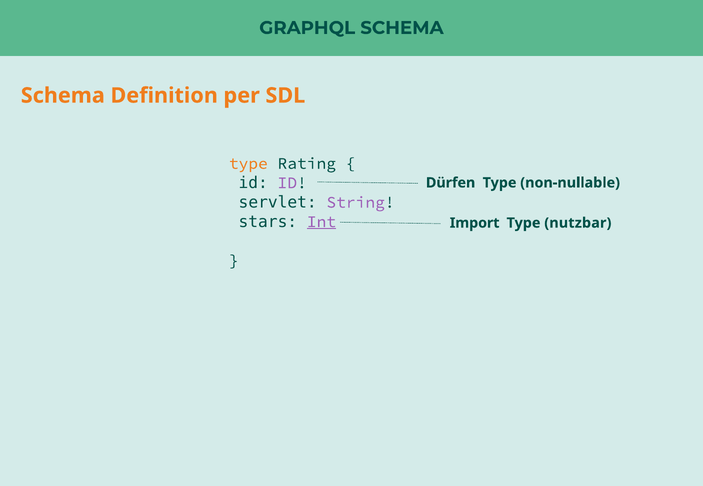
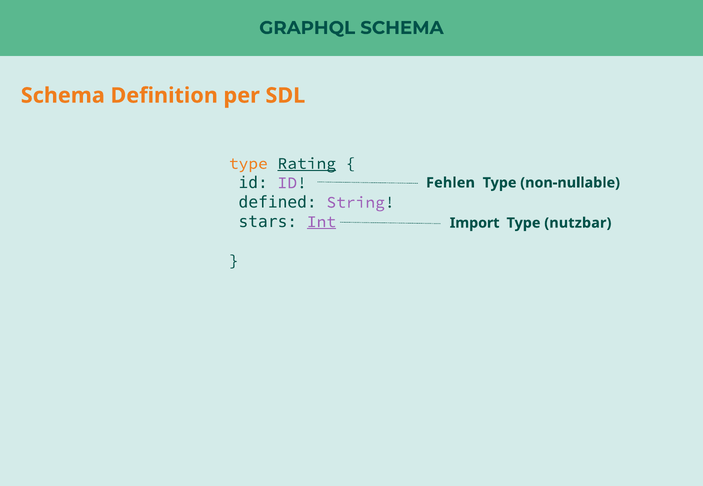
Rating underline: none -> present
Dürfen: Dürfen -> Fehlen
servlet: servlet -> defined
